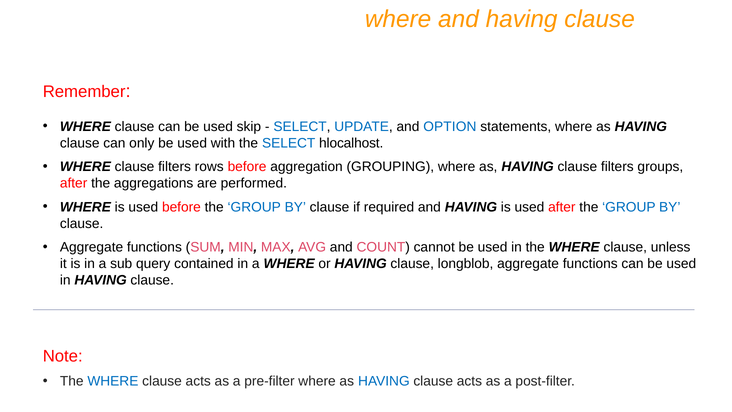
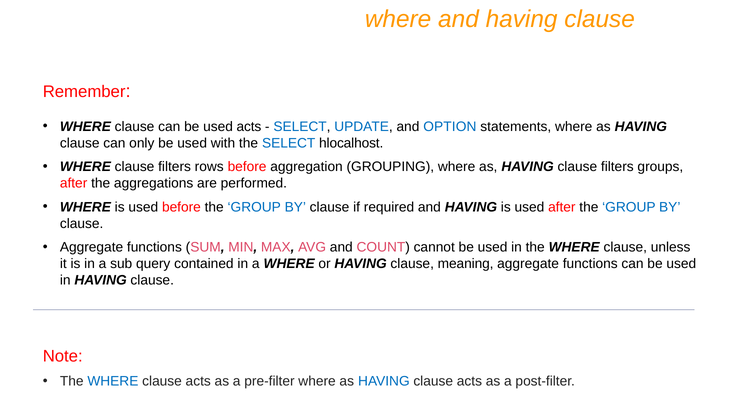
used skip: skip -> acts
longblob: longblob -> meaning
